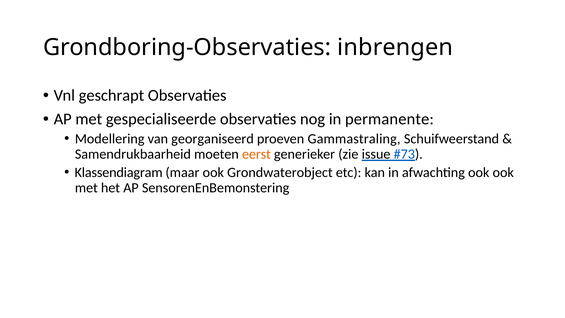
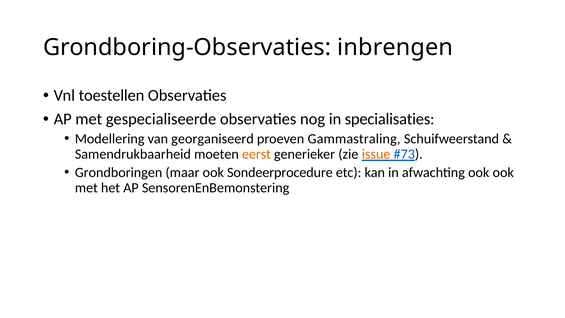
geschrapt: geschrapt -> toestellen
permanente: permanente -> specialisaties
issue colour: black -> orange
Klassendiagram: Klassendiagram -> Grondboringen
Grondwaterobject: Grondwaterobject -> Sondeerprocedure
